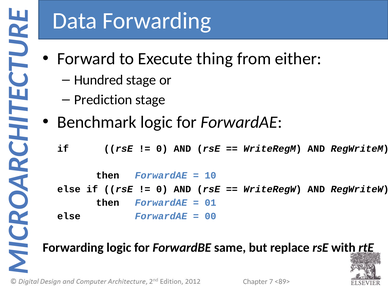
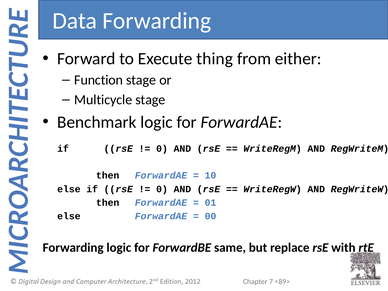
Hundred: Hundred -> Function
Prediction: Prediction -> Multicycle
